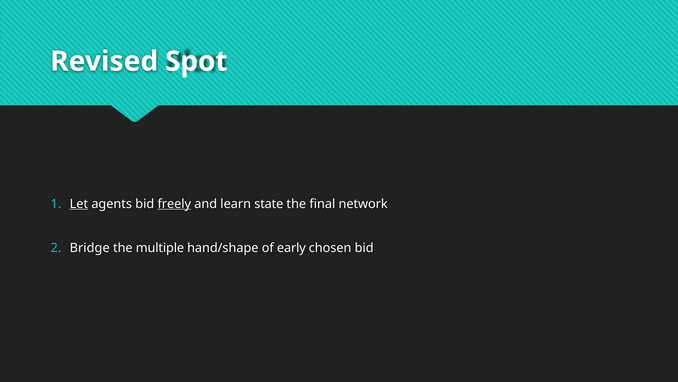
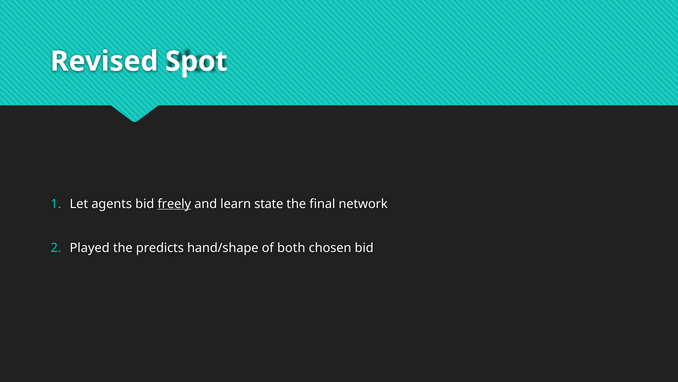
Let underline: present -> none
Bridge: Bridge -> Played
multiple: multiple -> predicts
early: early -> both
